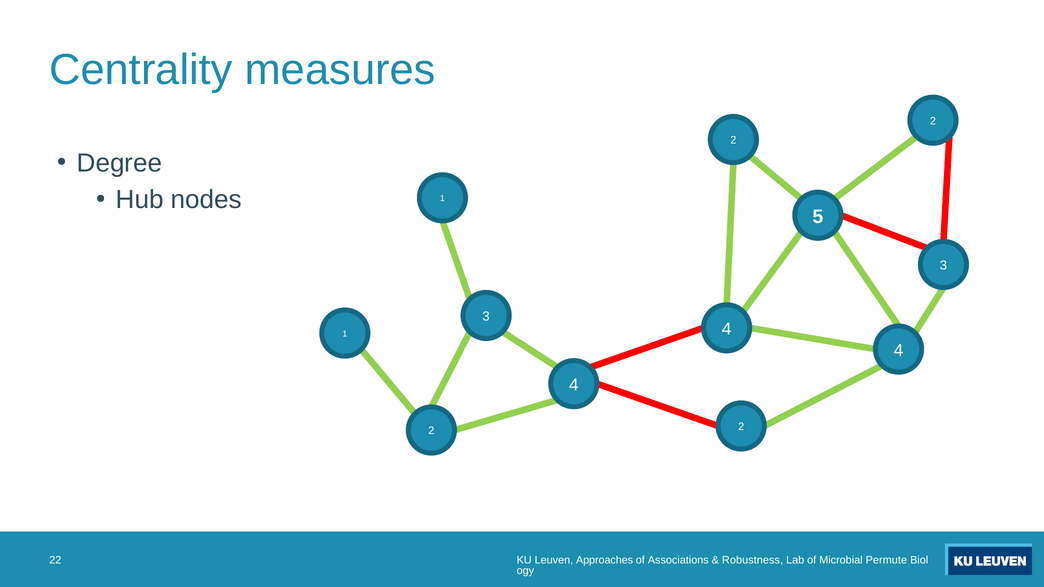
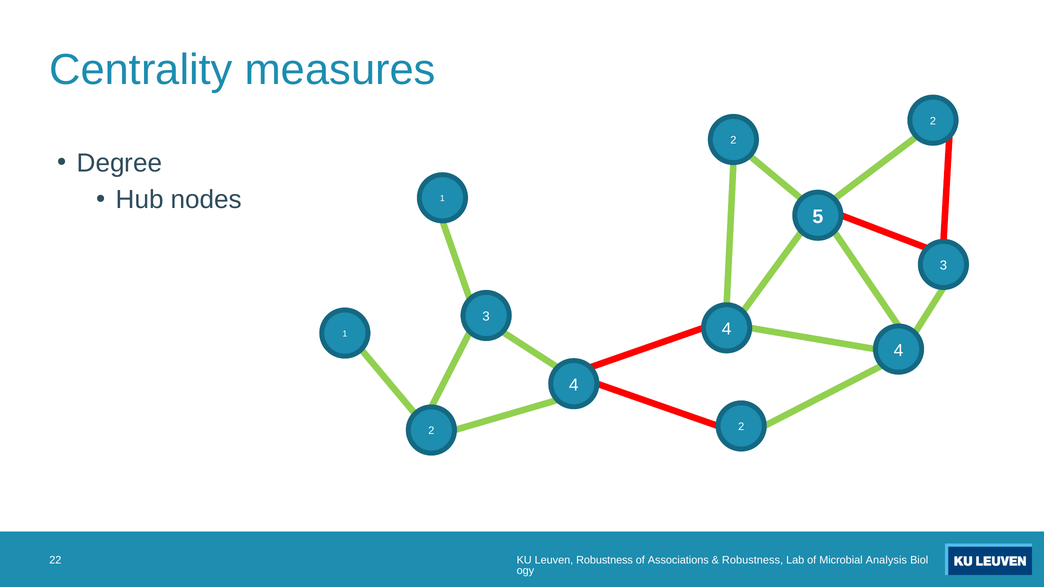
Leuven Approaches: Approaches -> Robustness
Permute: Permute -> Analysis
